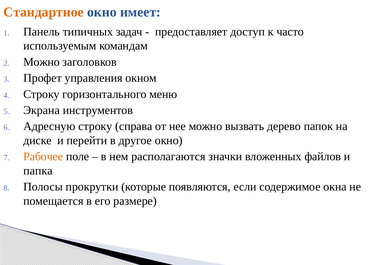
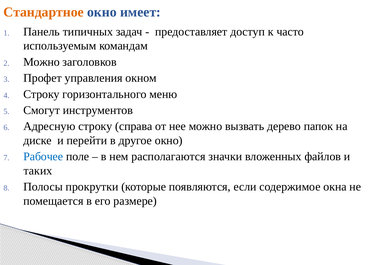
Экрана: Экрана -> Смогут
Рабочее colour: orange -> blue
папка: папка -> таких
